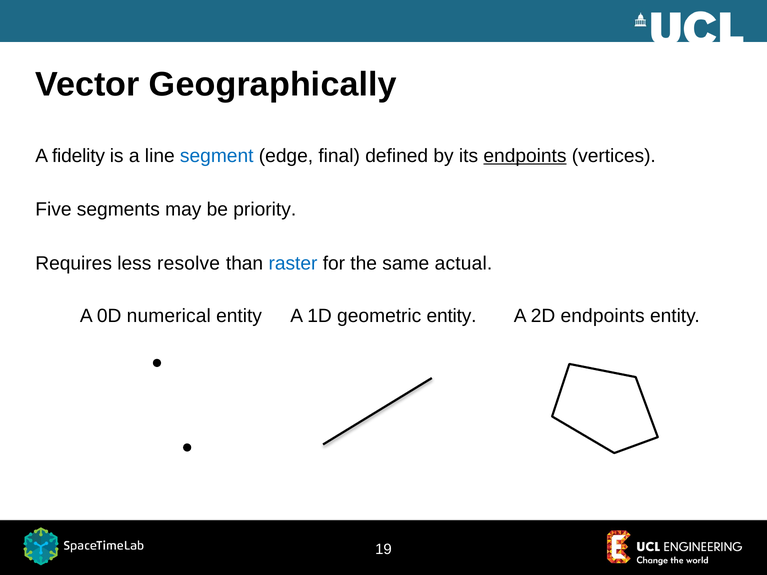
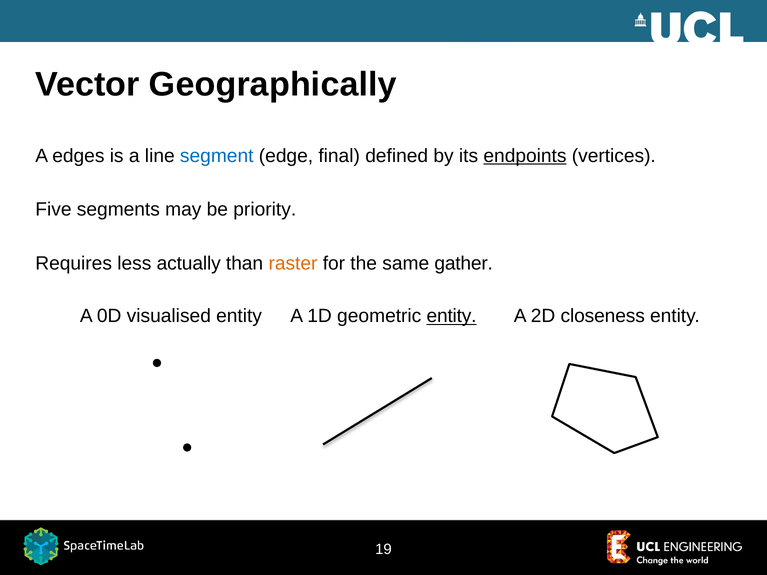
fidelity: fidelity -> edges
resolve: resolve -> actually
raster colour: blue -> orange
actual: actual -> gather
numerical: numerical -> visualised
entity at (452, 316) underline: none -> present
2D endpoints: endpoints -> closeness
